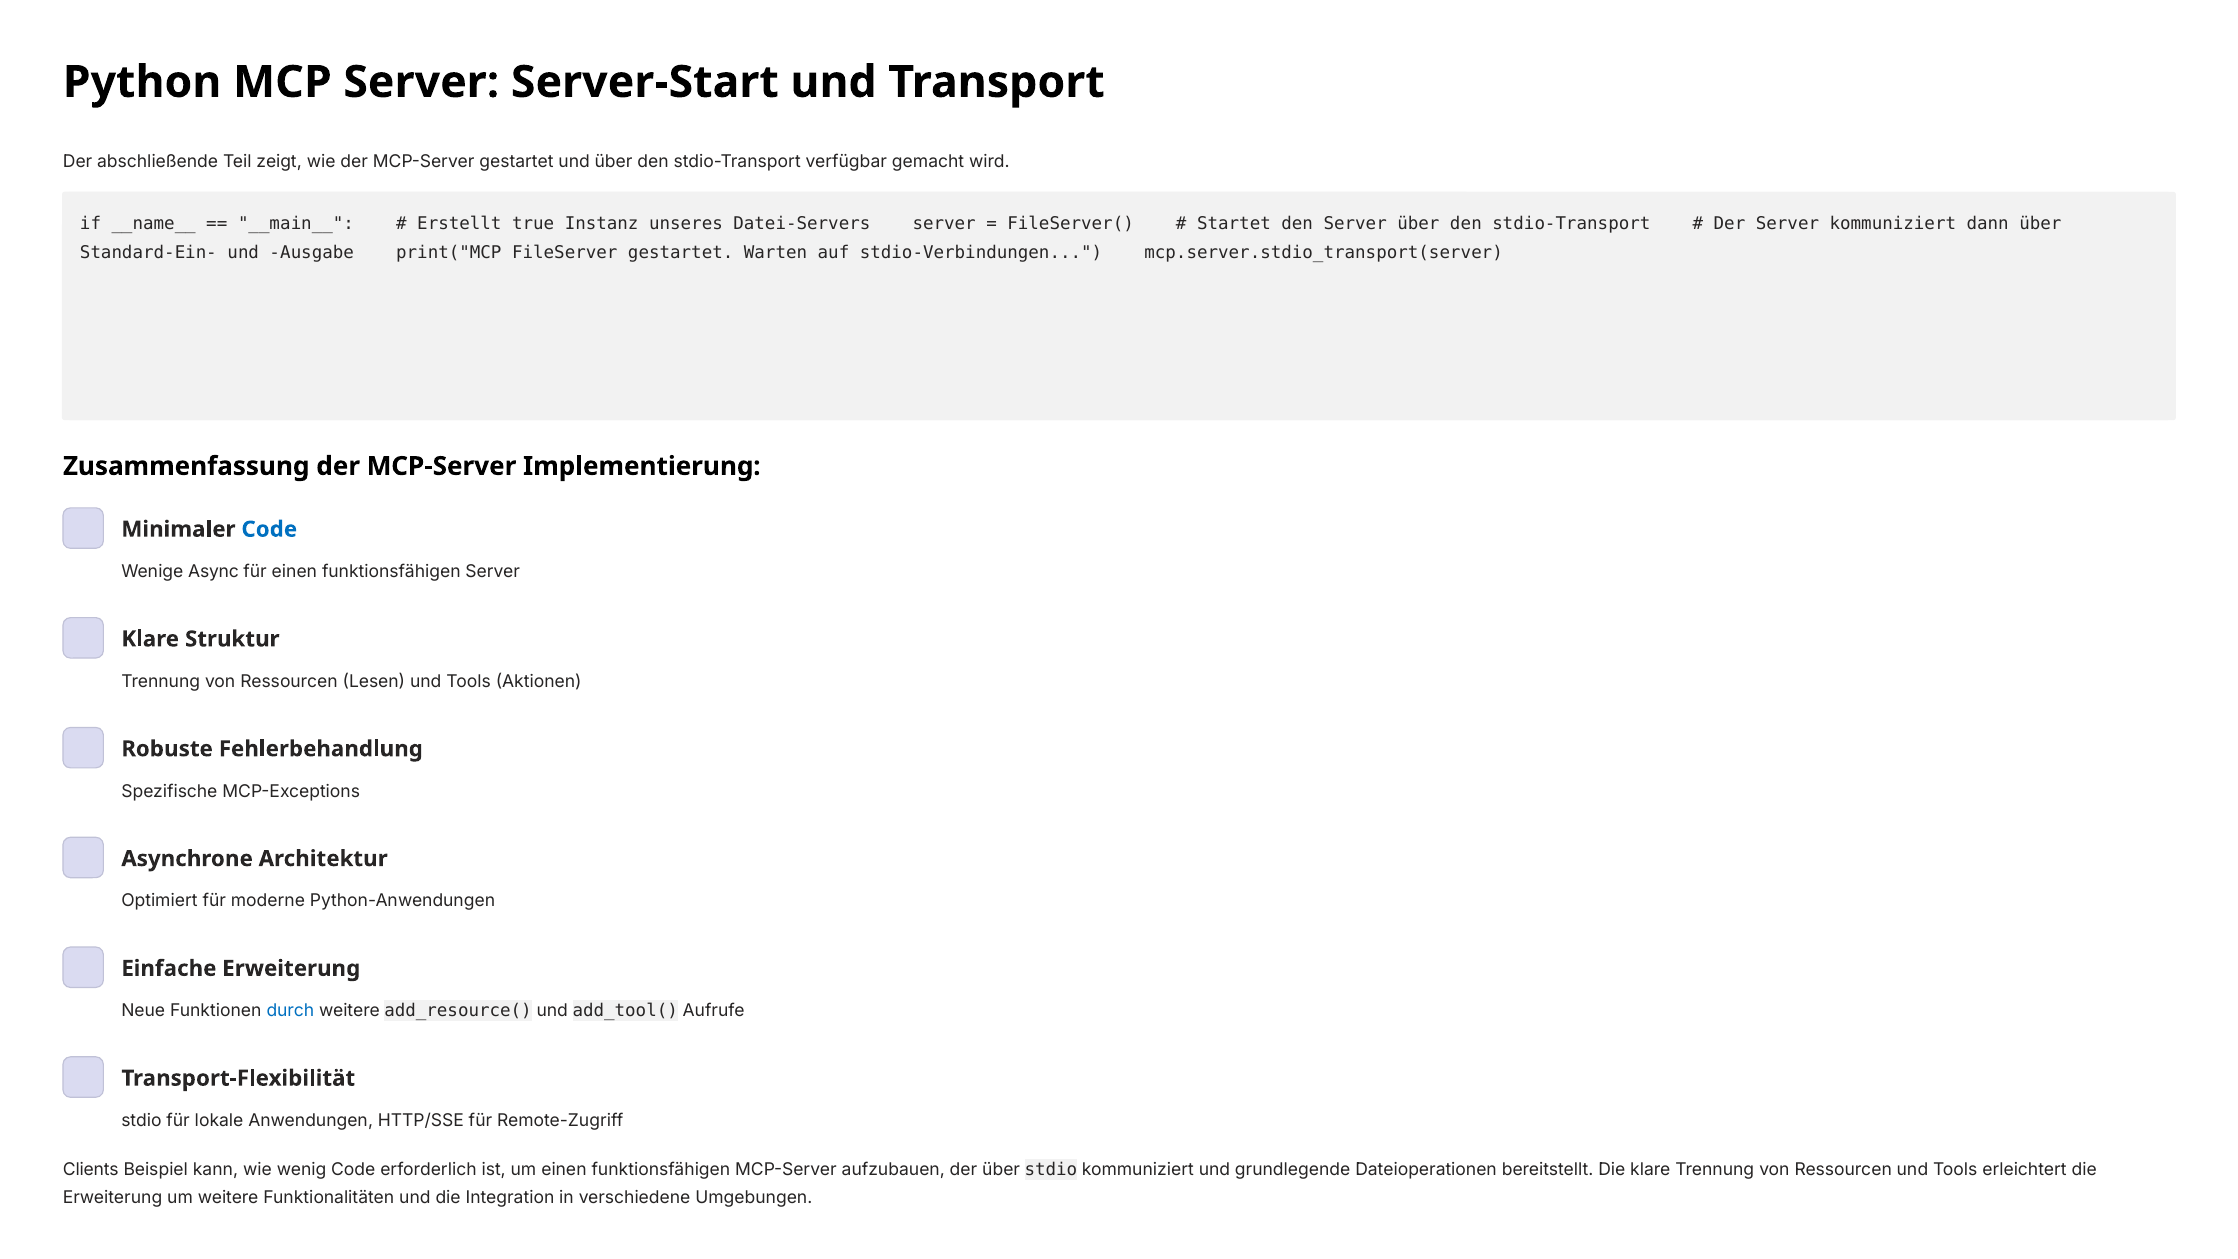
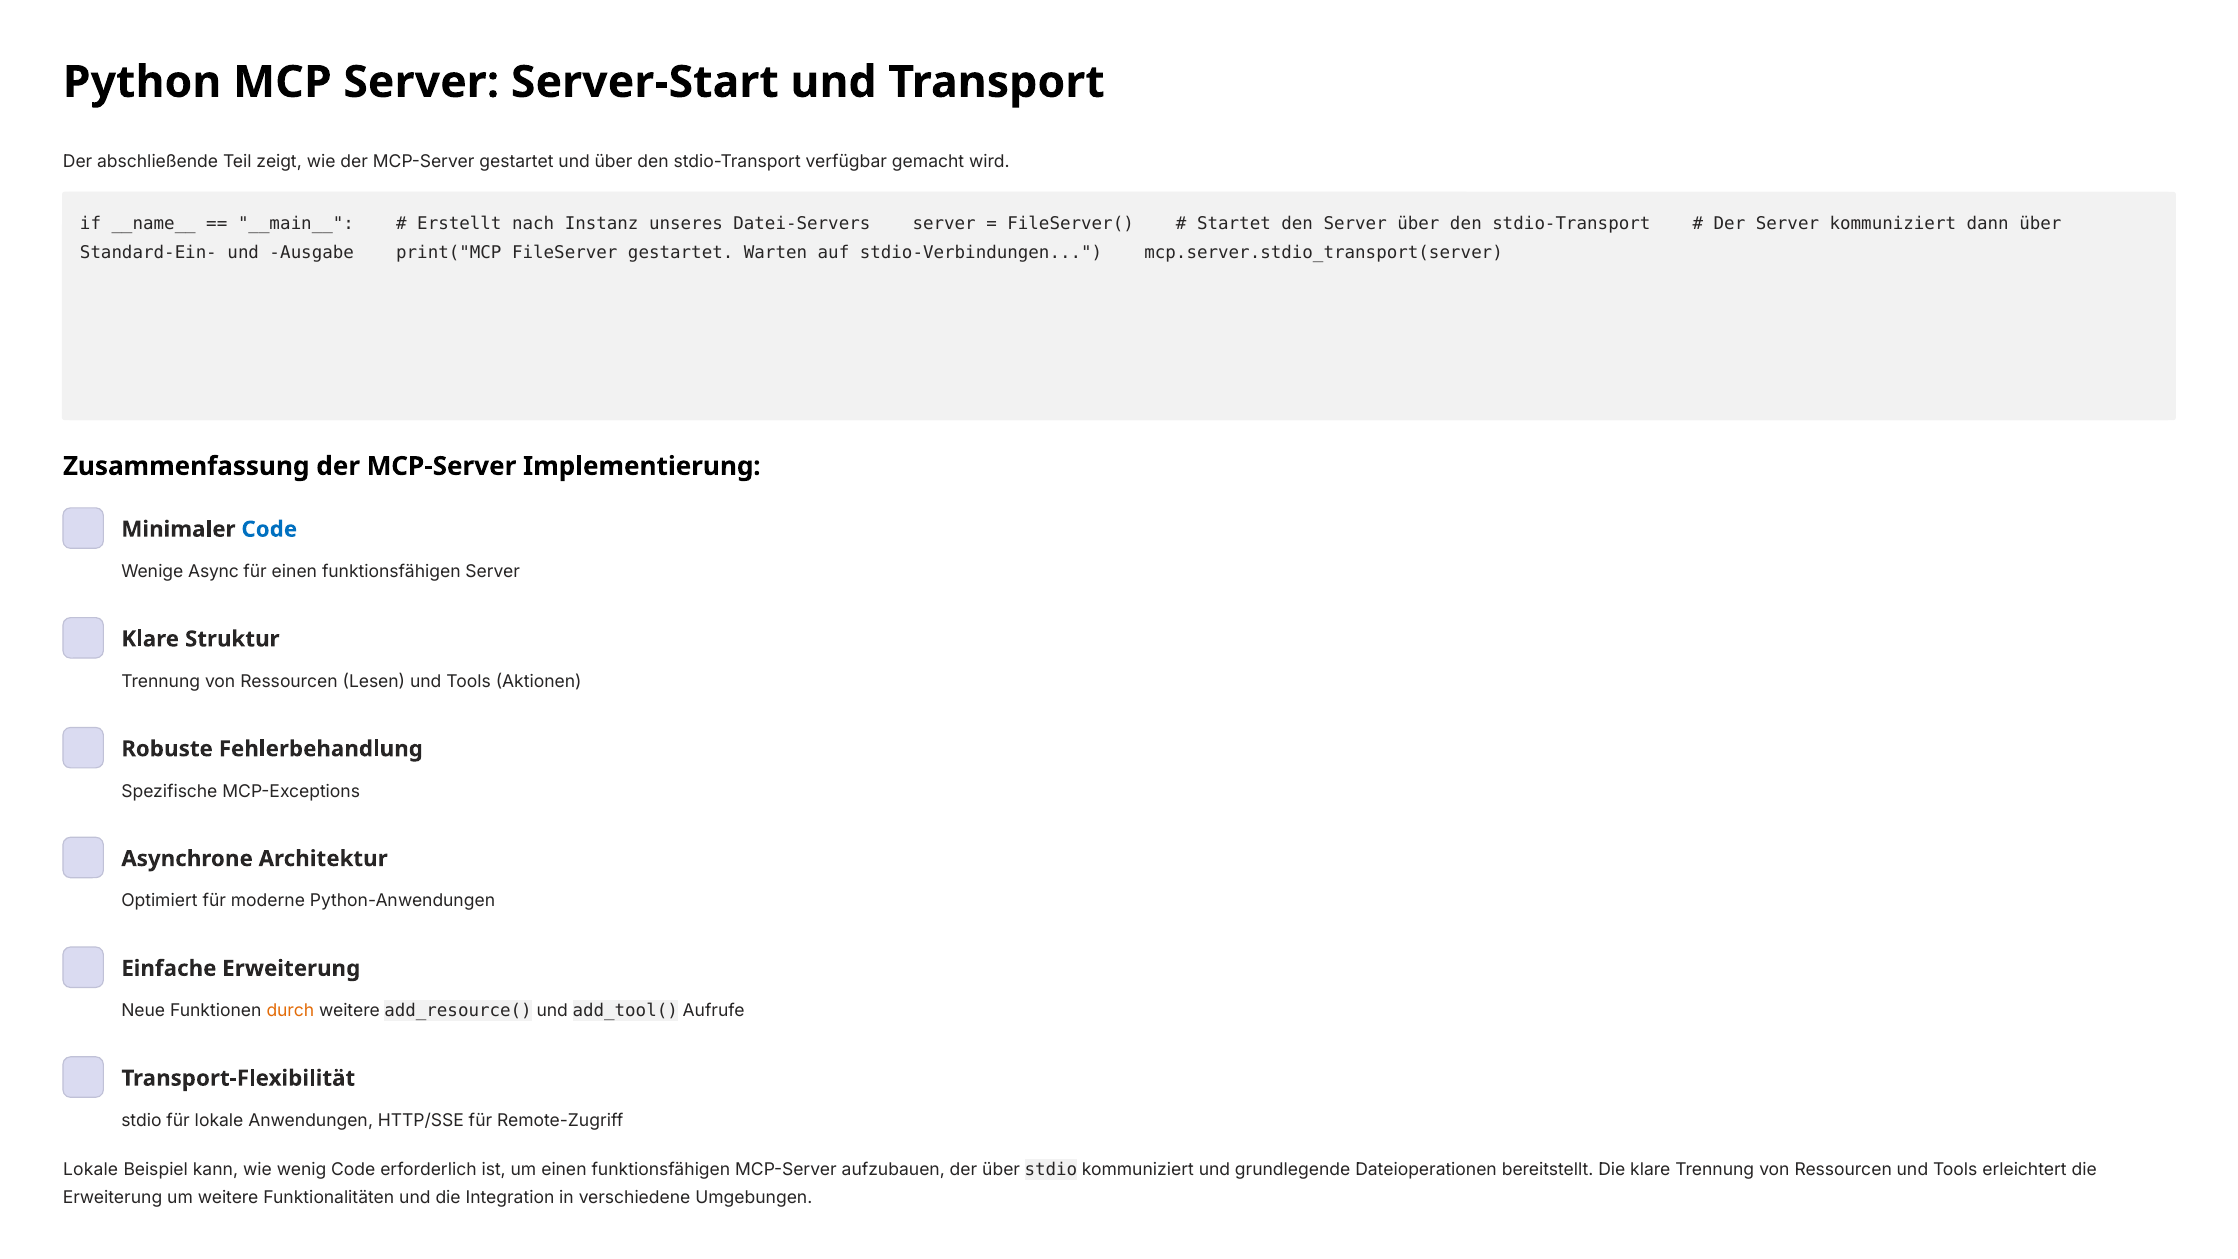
true: true -> nach
durch colour: blue -> orange
Clients at (91, 1170): Clients -> Lokale
